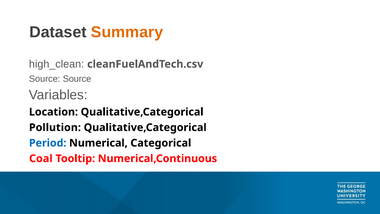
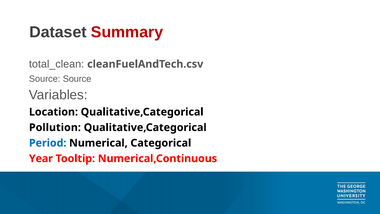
Summary colour: orange -> red
high_clean: high_clean -> total_clean
Coal: Coal -> Year
